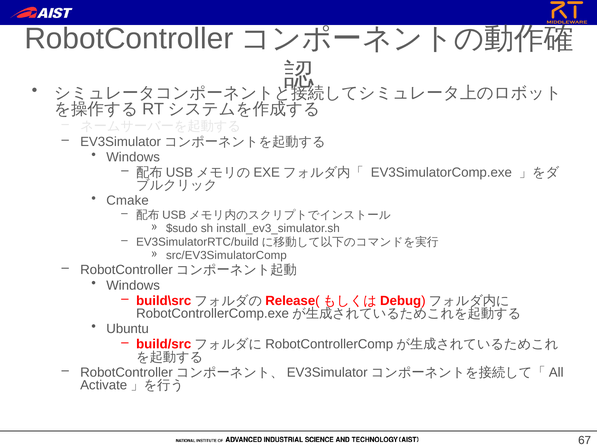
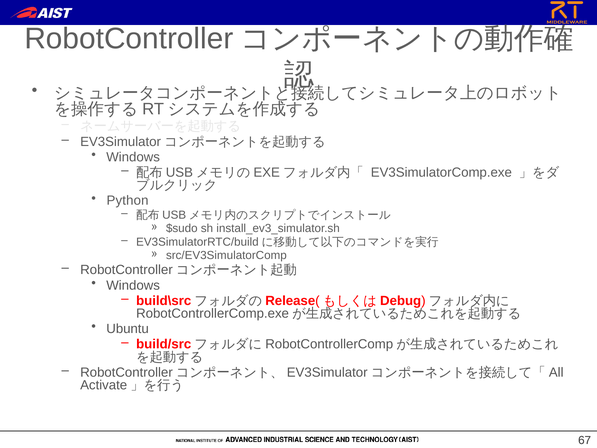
Cmake: Cmake -> Python
